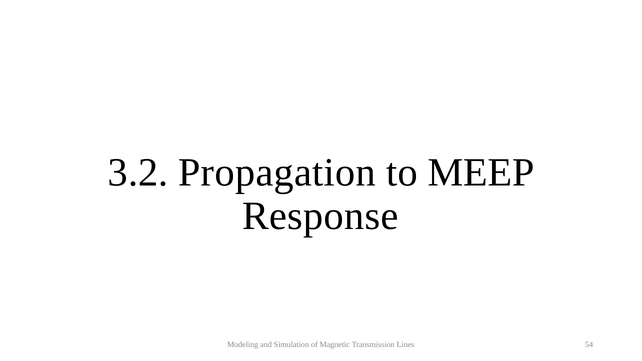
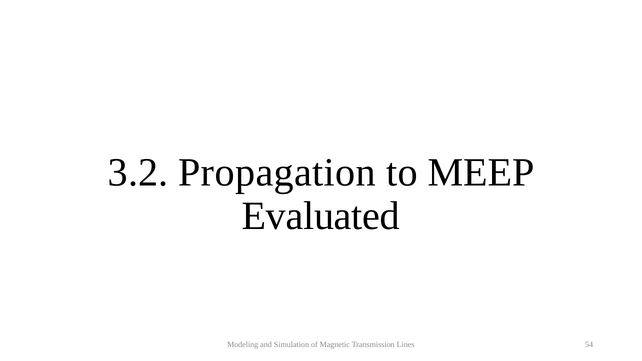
Response: Response -> Evaluated
